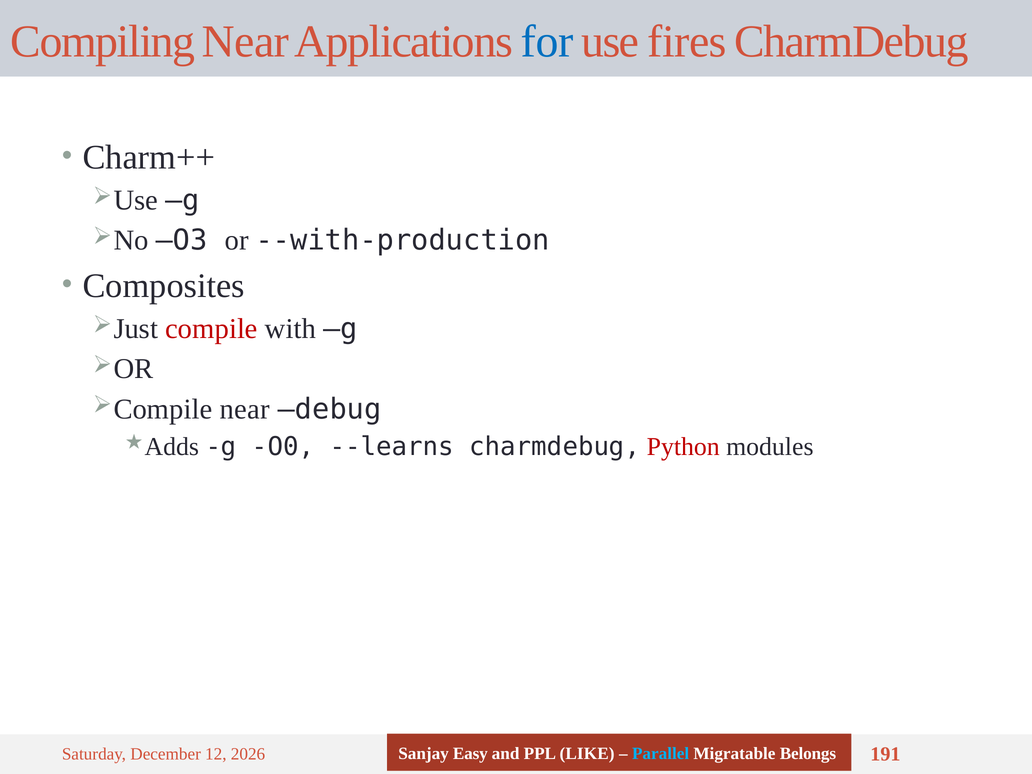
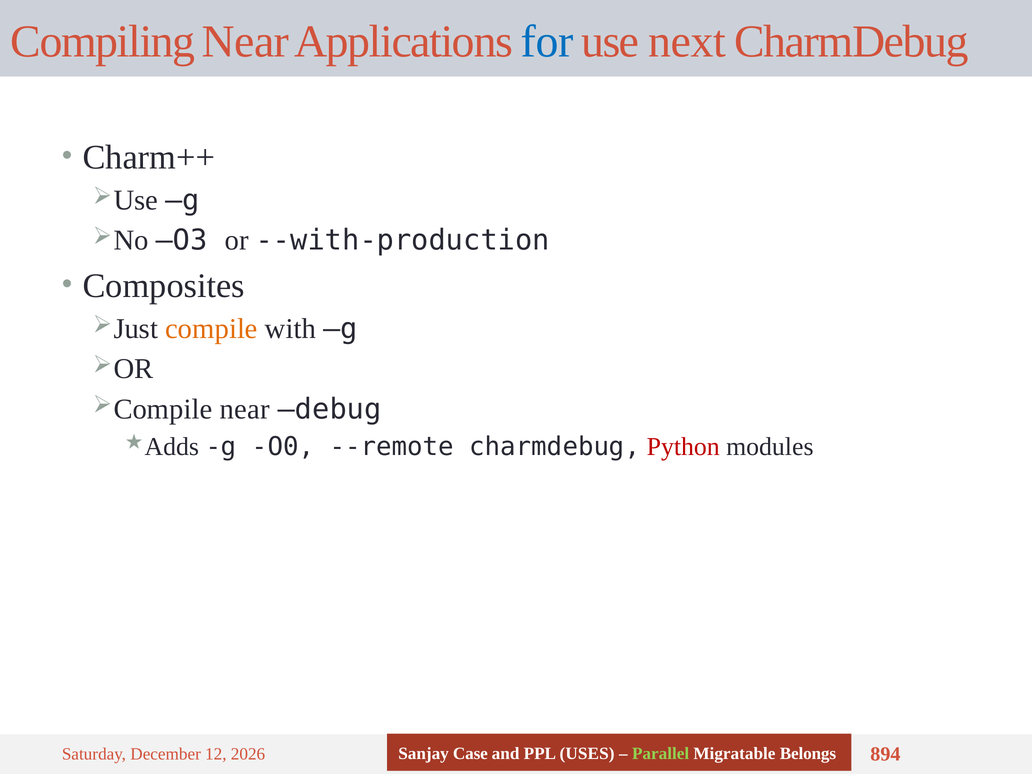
fires: fires -> next
compile colour: red -> orange
--learns: --learns -> --remote
Easy: Easy -> Case
LIKE: LIKE -> USES
Parallel colour: light blue -> light green
191: 191 -> 894
